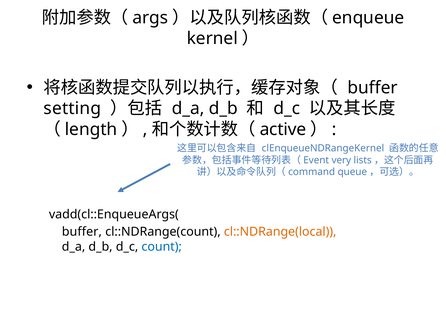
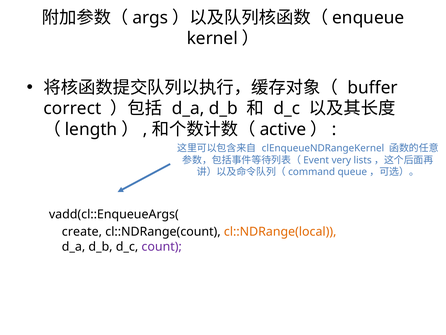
setting: setting -> correct
buffer at (82, 231): buffer -> create
count colour: blue -> purple
